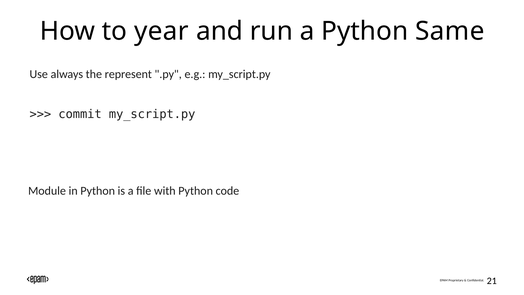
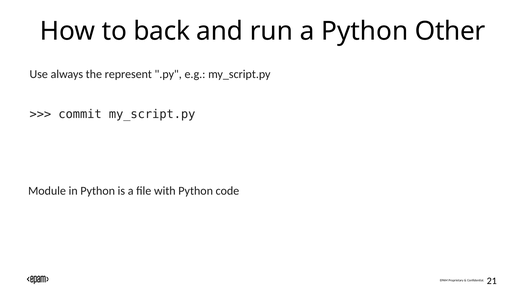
year: year -> back
Same: Same -> Other
